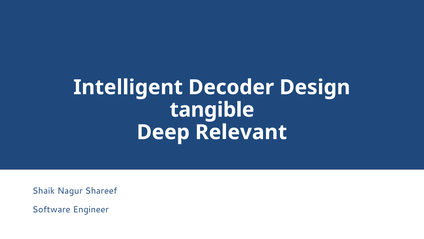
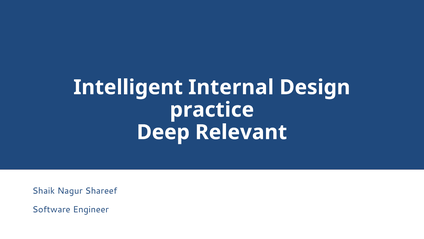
Decoder: Decoder -> Internal
tangible: tangible -> practice
